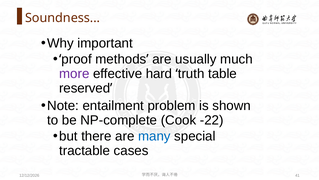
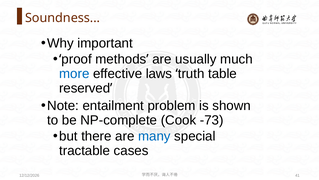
more colour: purple -> blue
hard: hard -> laws
-22: -22 -> -73
